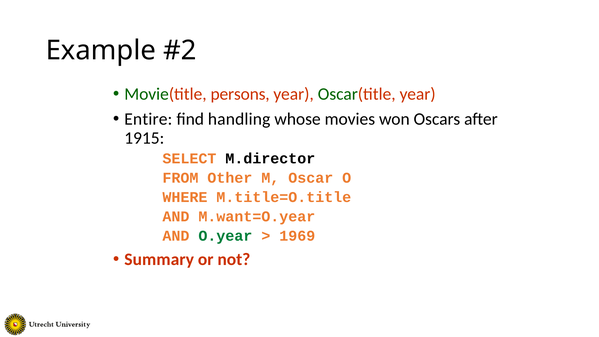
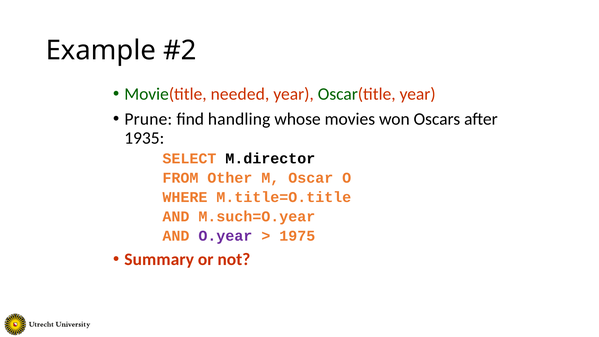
persons: persons -> needed
Entire: Entire -> Prune
1915: 1915 -> 1935
M.want=O.year: M.want=O.year -> M.such=O.year
O.year colour: green -> purple
1969: 1969 -> 1975
